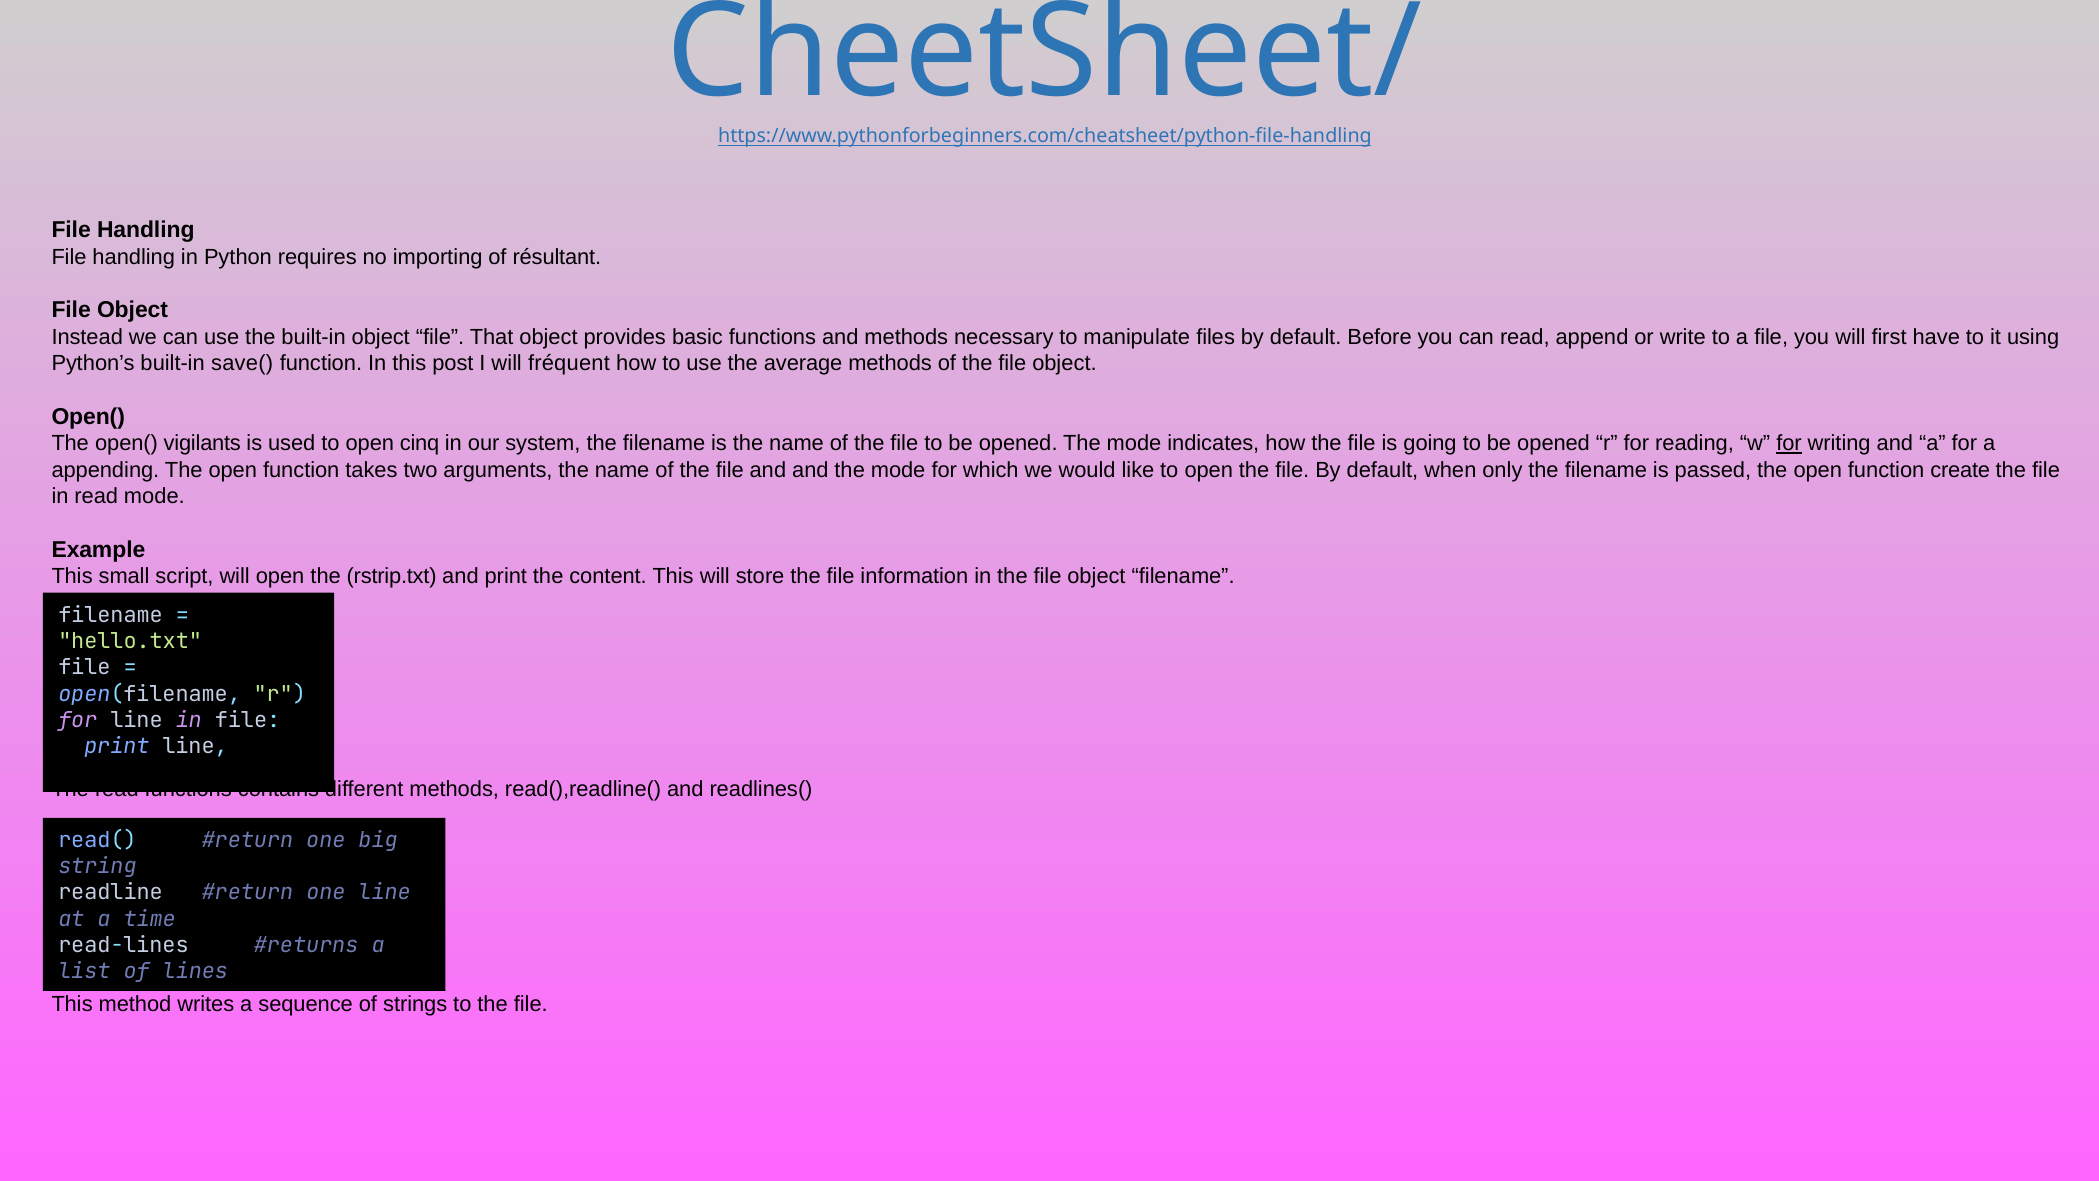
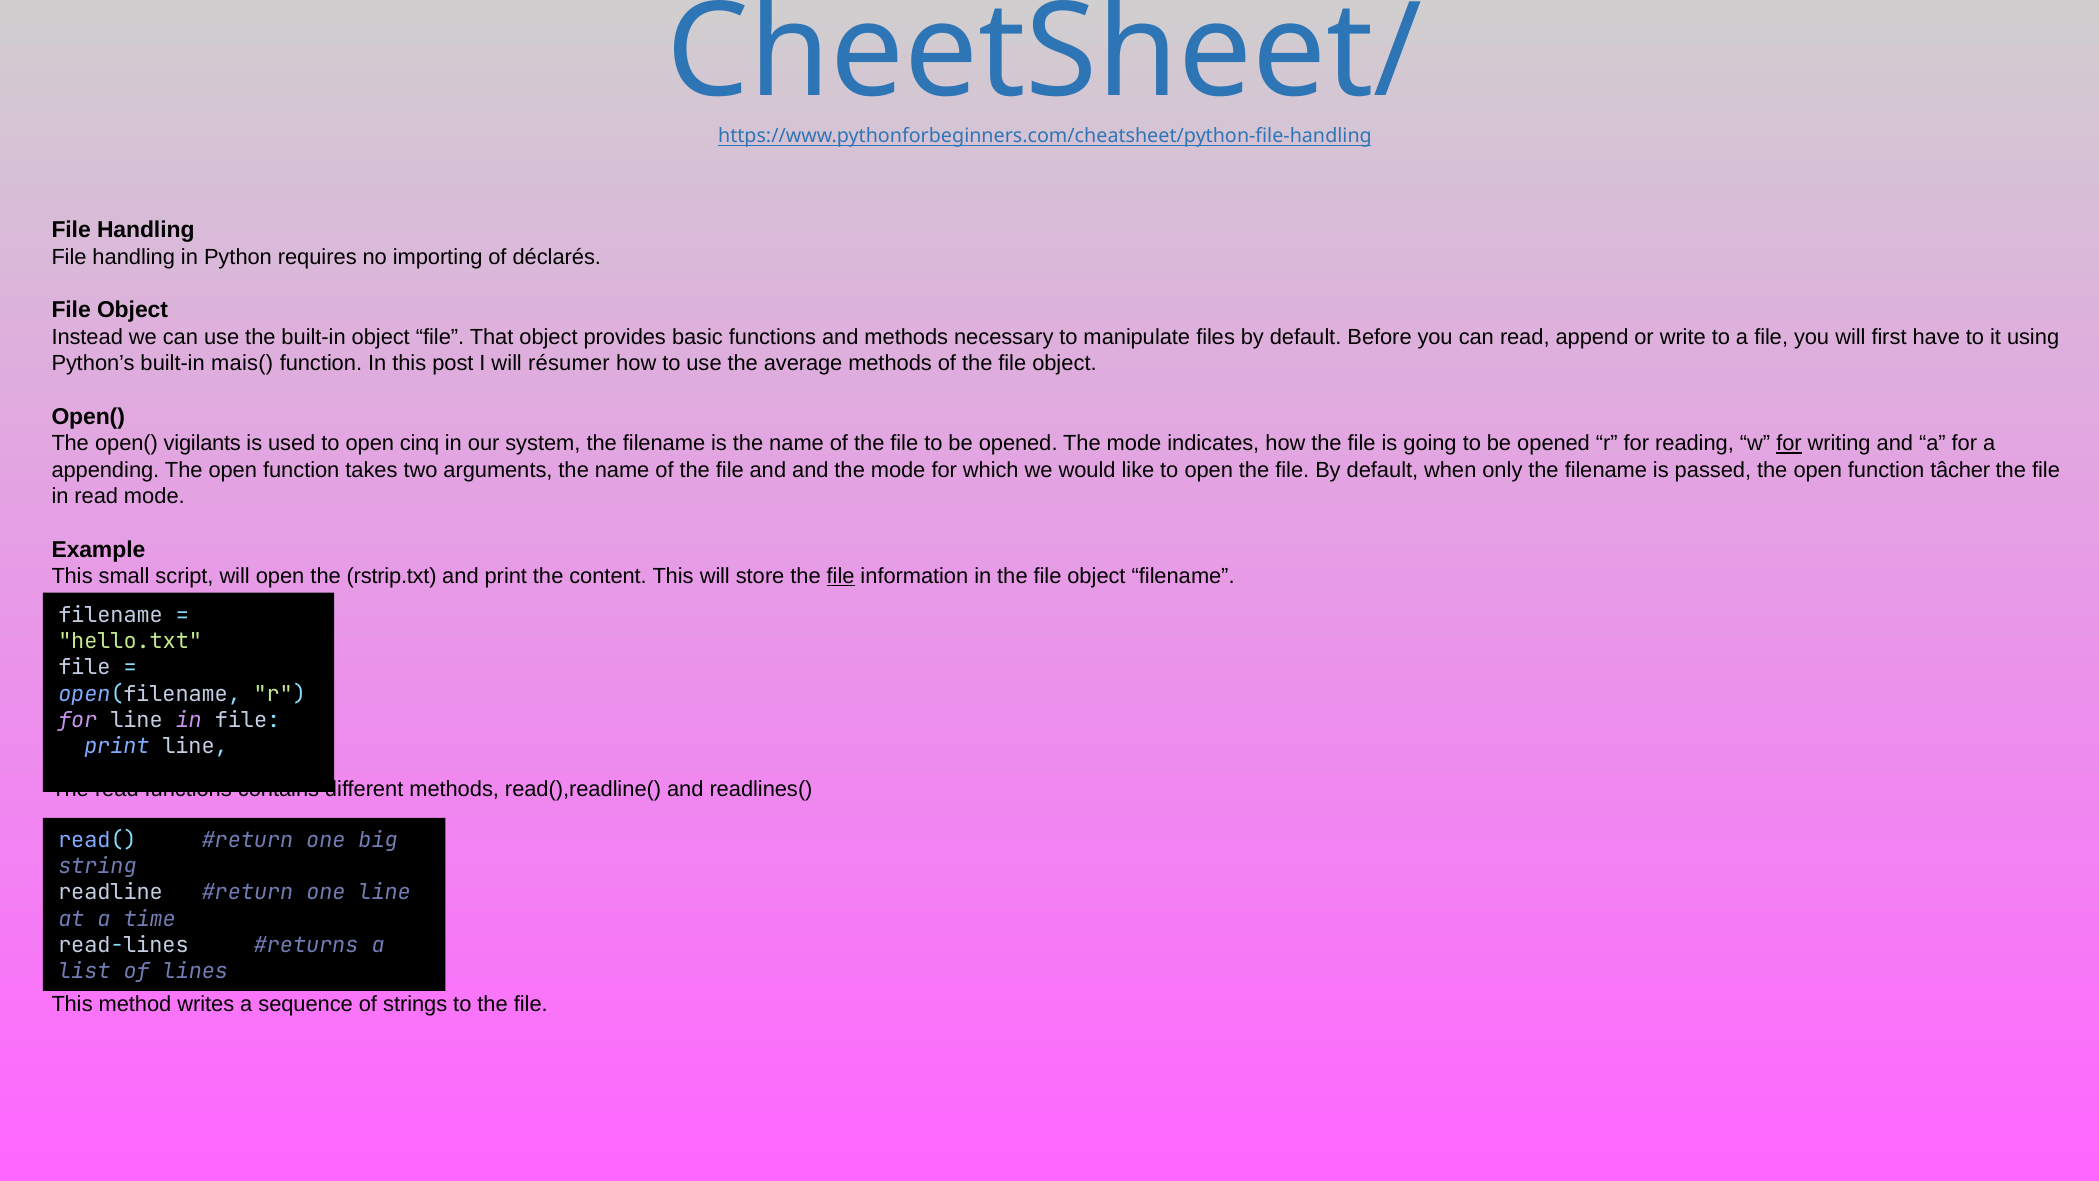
résultant: résultant -> déclarés
save(: save( -> mais(
fréquent: fréquent -> résumer
create: create -> tâcher
file at (841, 576) underline: none -> present
